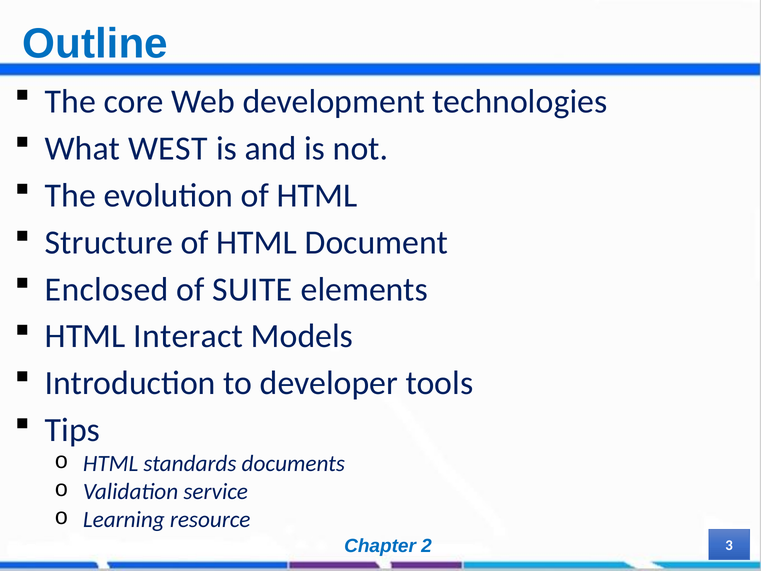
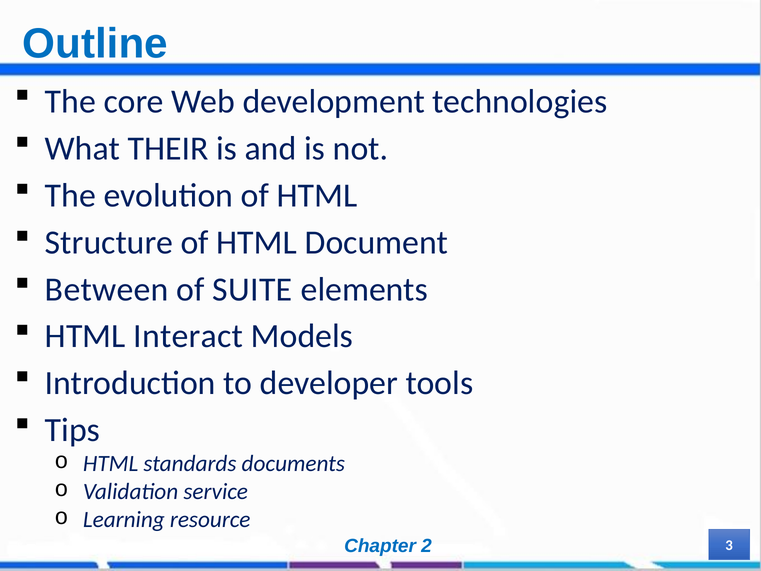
WEST: WEST -> THEIR
Enclosed: Enclosed -> Between
